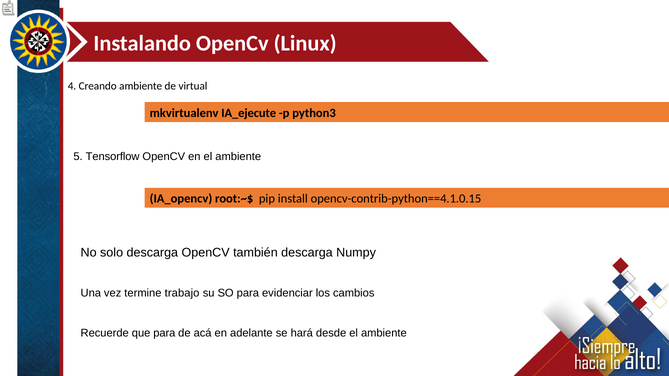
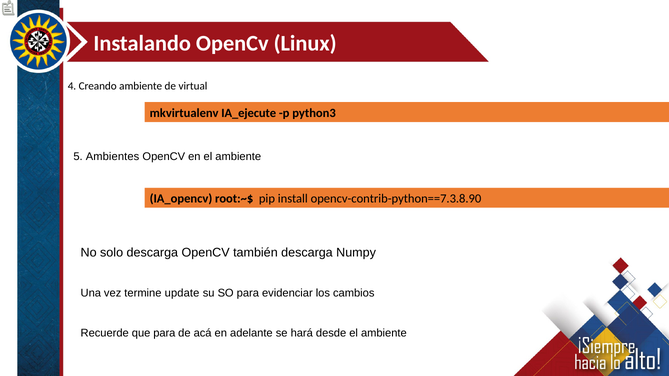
Tensorflow: Tensorflow -> Ambientes
opencv-contrib-python==4.1.0.15: opencv-contrib-python==4.1.0.15 -> opencv-contrib-python==7.3.8.90
trabajo: trabajo -> update
